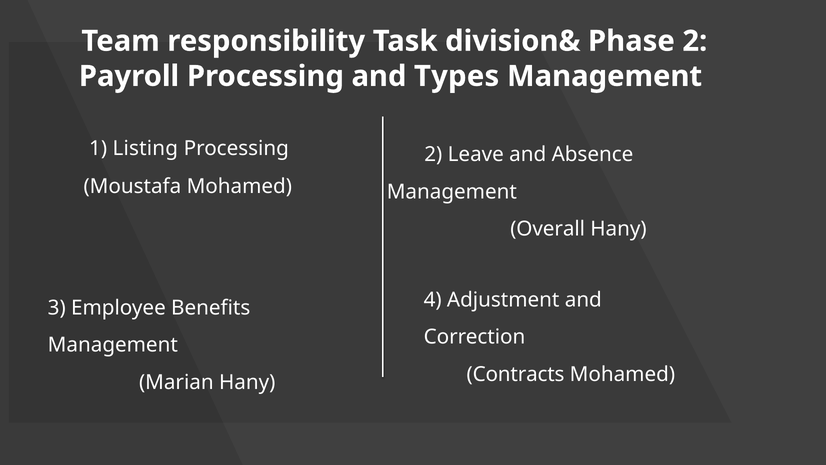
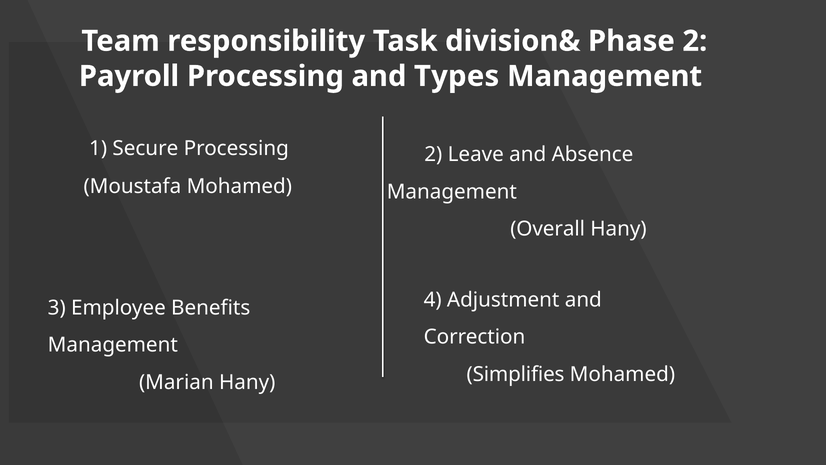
Listing: Listing -> Secure
Contracts: Contracts -> Simplifies
